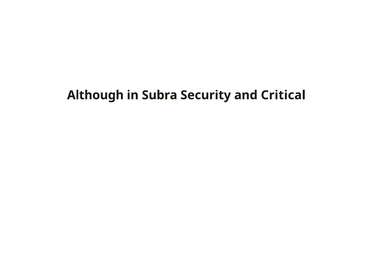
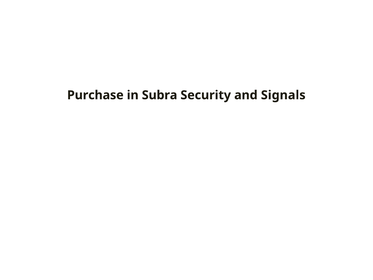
Although: Although -> Purchase
Critical: Critical -> Signals
